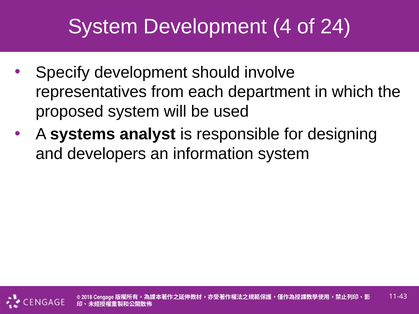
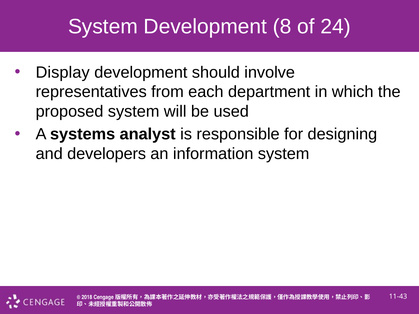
4: 4 -> 8
Specify: Specify -> Display
